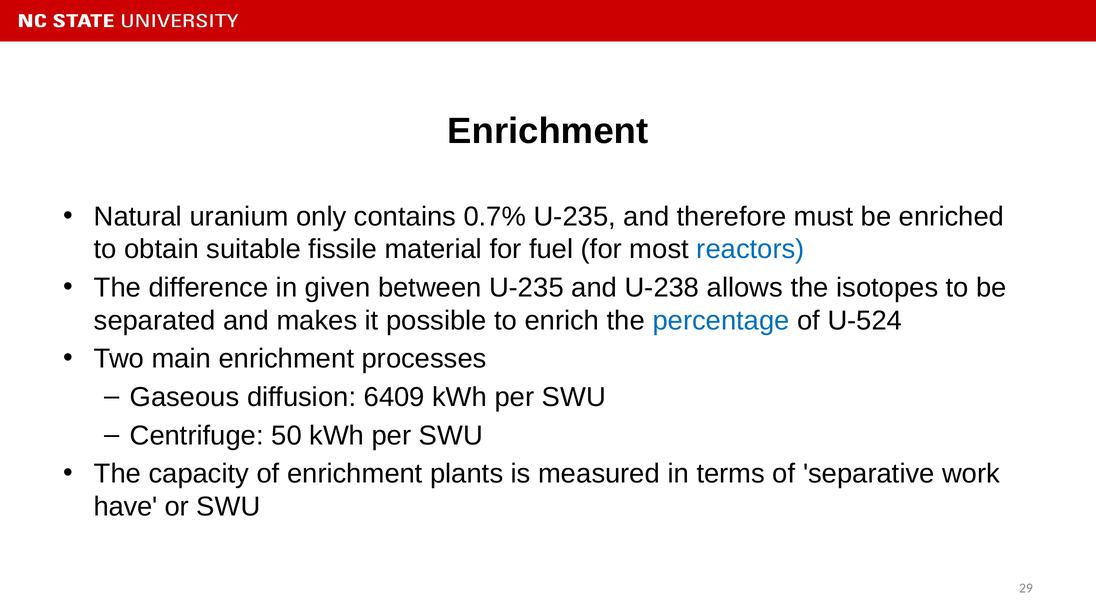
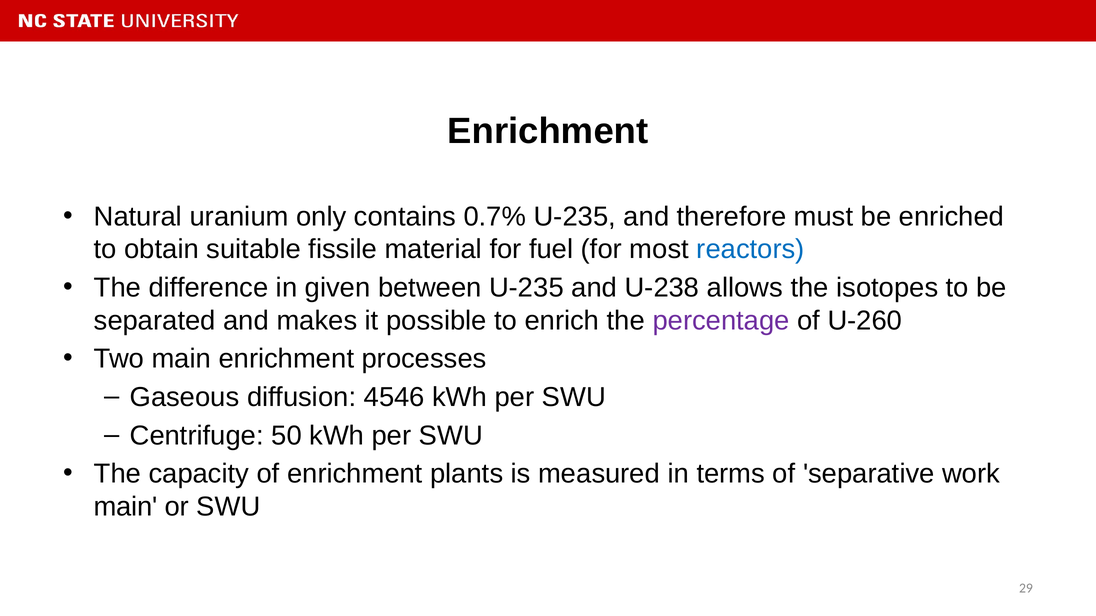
percentage colour: blue -> purple
U-524: U-524 -> U-260
6409: 6409 -> 4546
have at (125, 507): have -> main
